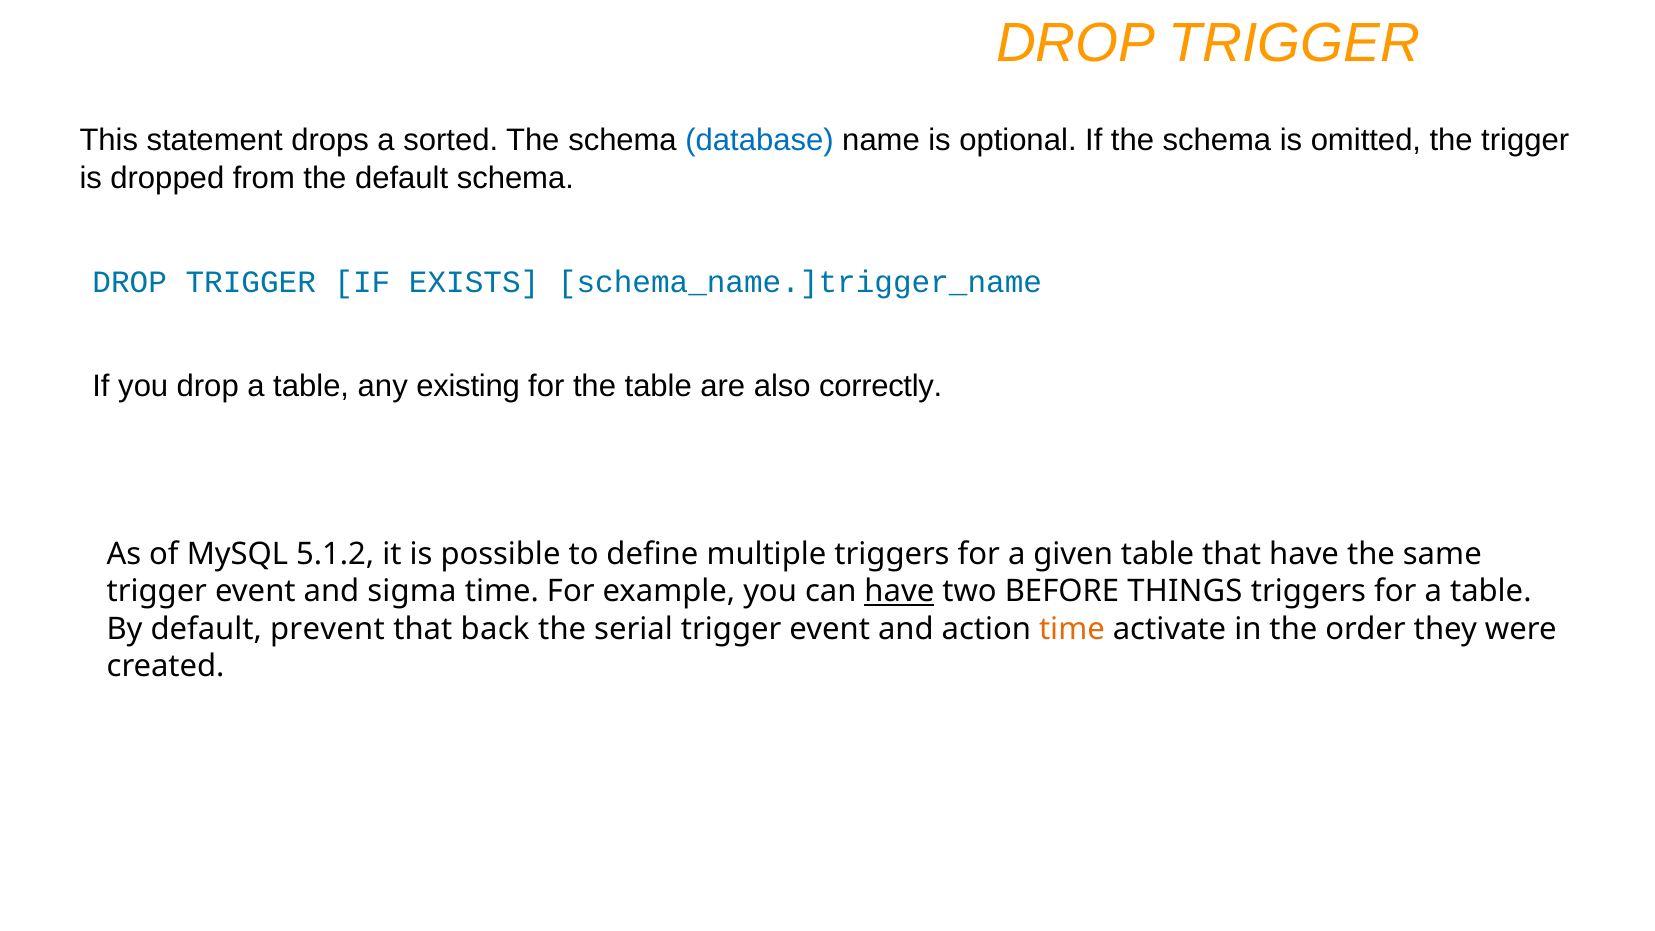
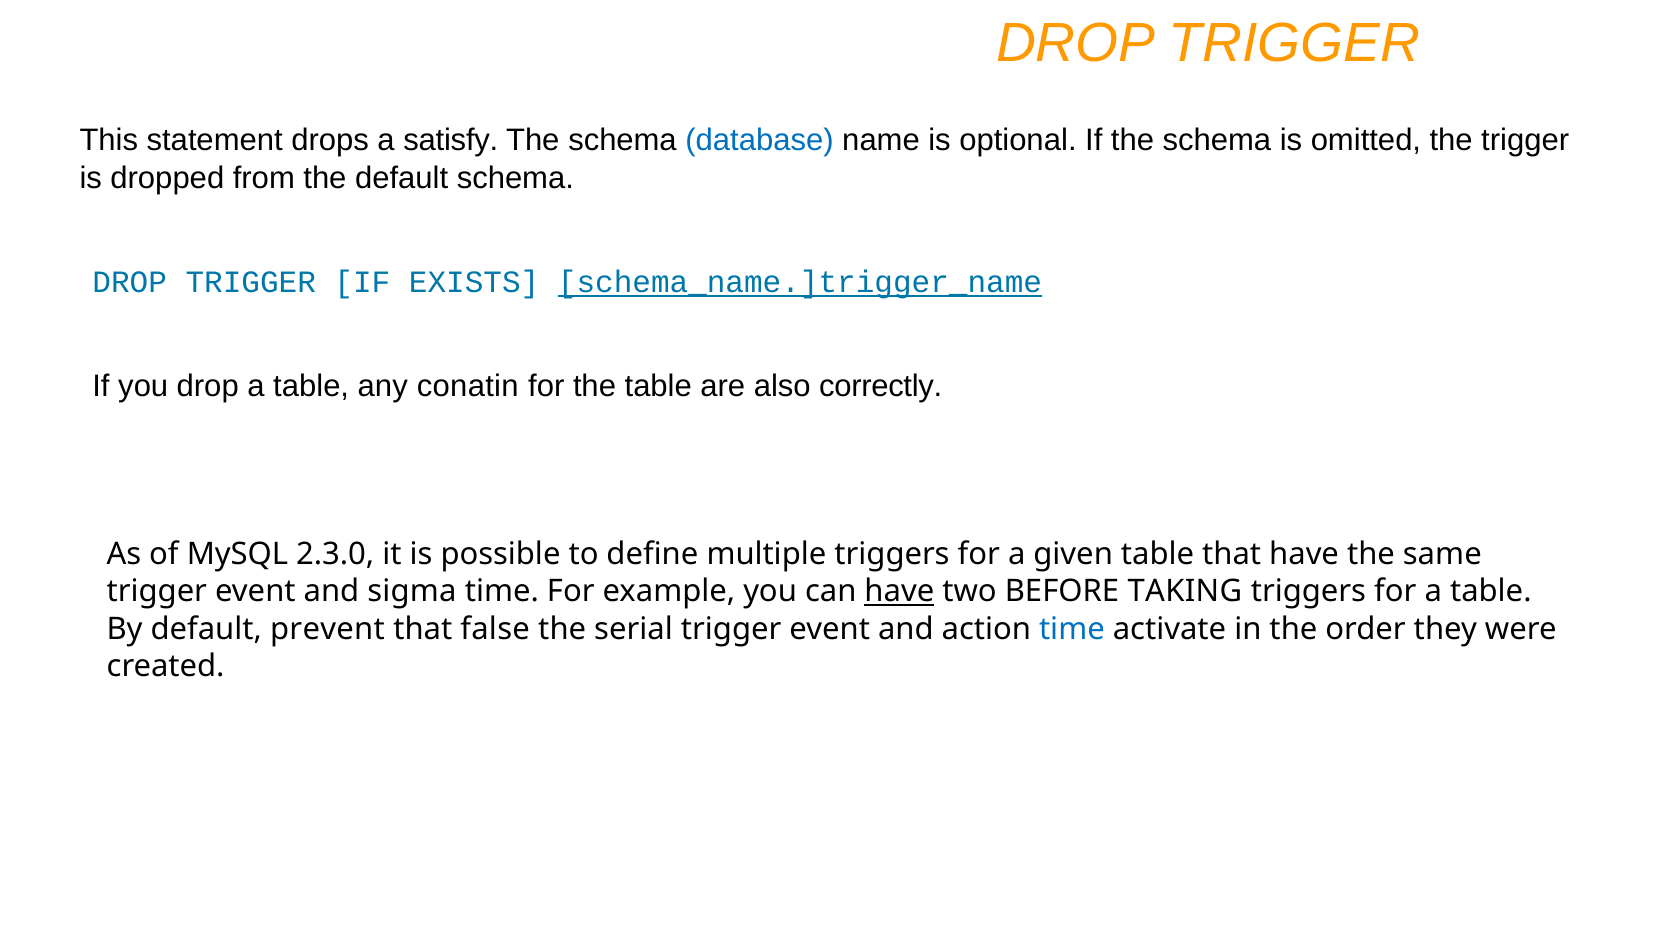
sorted: sorted -> satisfy
schema_name.]trigger_name underline: none -> present
existing: existing -> conatin
5.1.2: 5.1.2 -> 2.3.0
THINGS: THINGS -> TAKING
back: back -> false
time at (1072, 629) colour: orange -> blue
